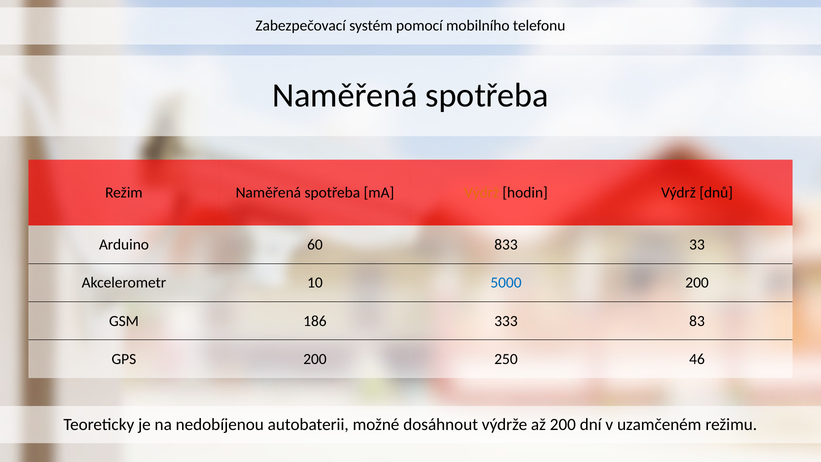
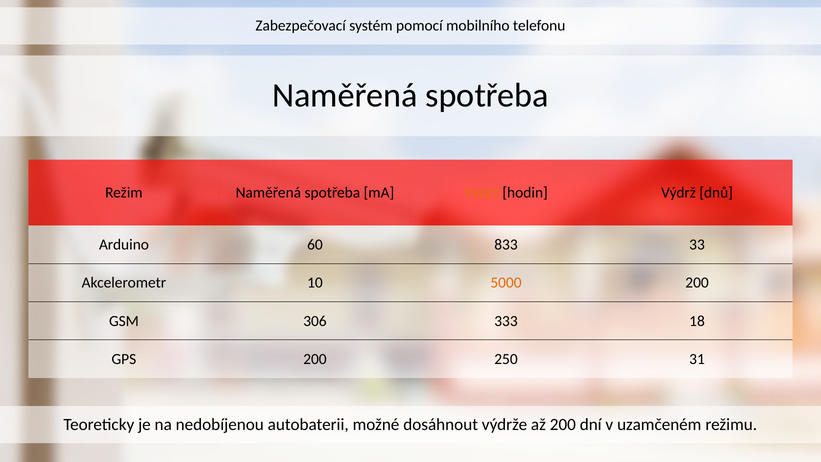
5000 colour: blue -> orange
186: 186 -> 306
83: 83 -> 18
46: 46 -> 31
